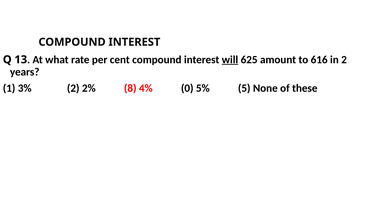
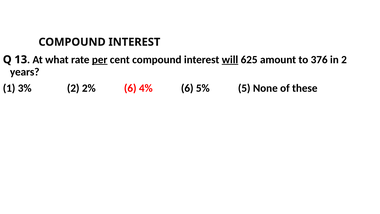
per underline: none -> present
616: 616 -> 376
2% 8: 8 -> 6
4% 0: 0 -> 6
